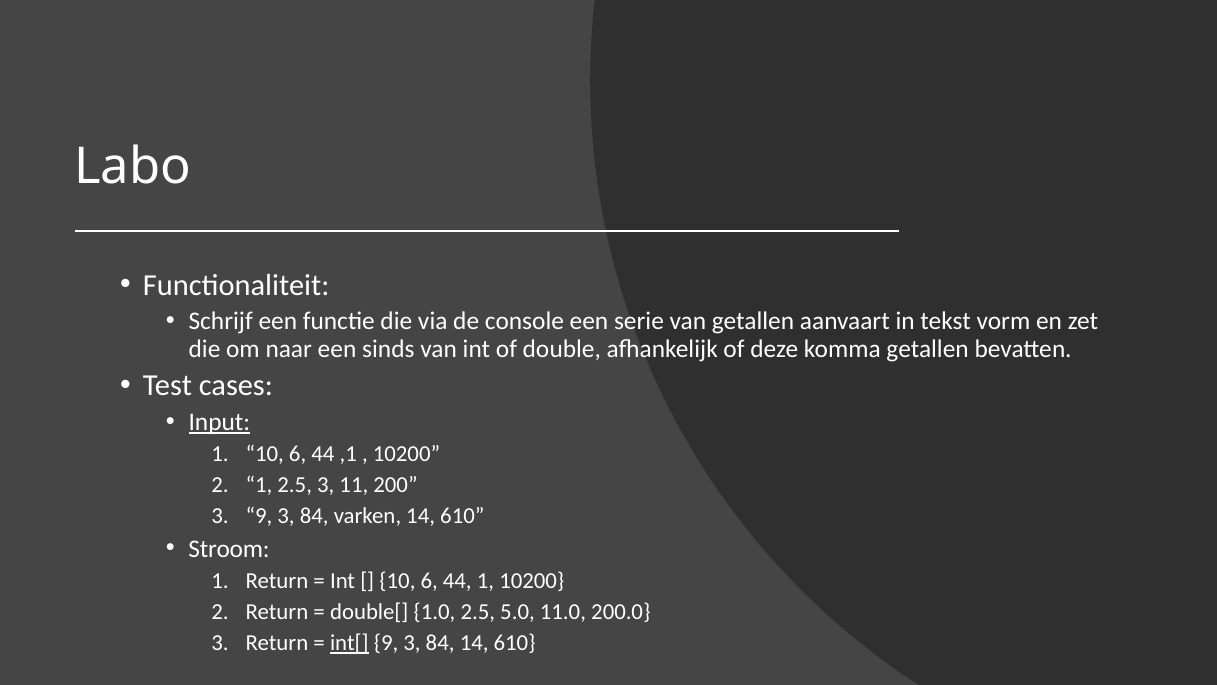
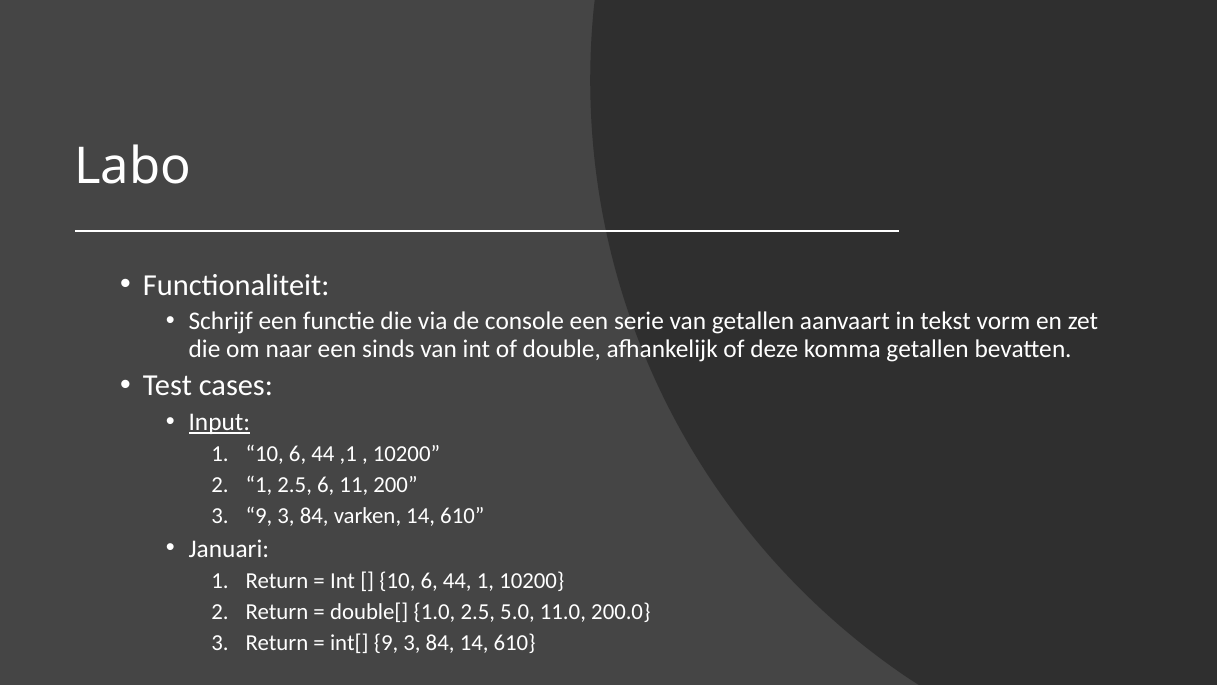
2.5 3: 3 -> 6
Stroom: Stroom -> Januari
int[ underline: present -> none
